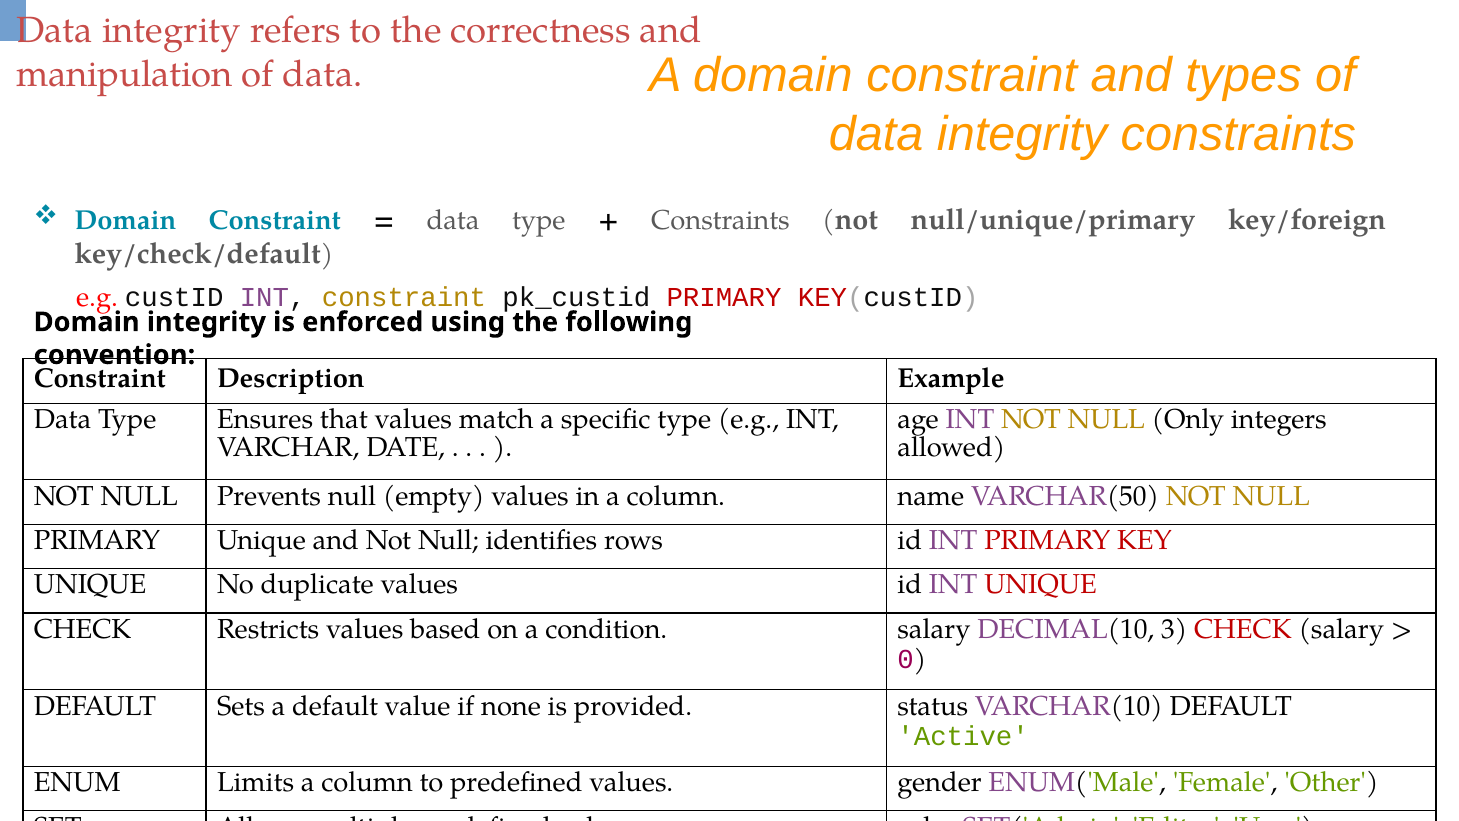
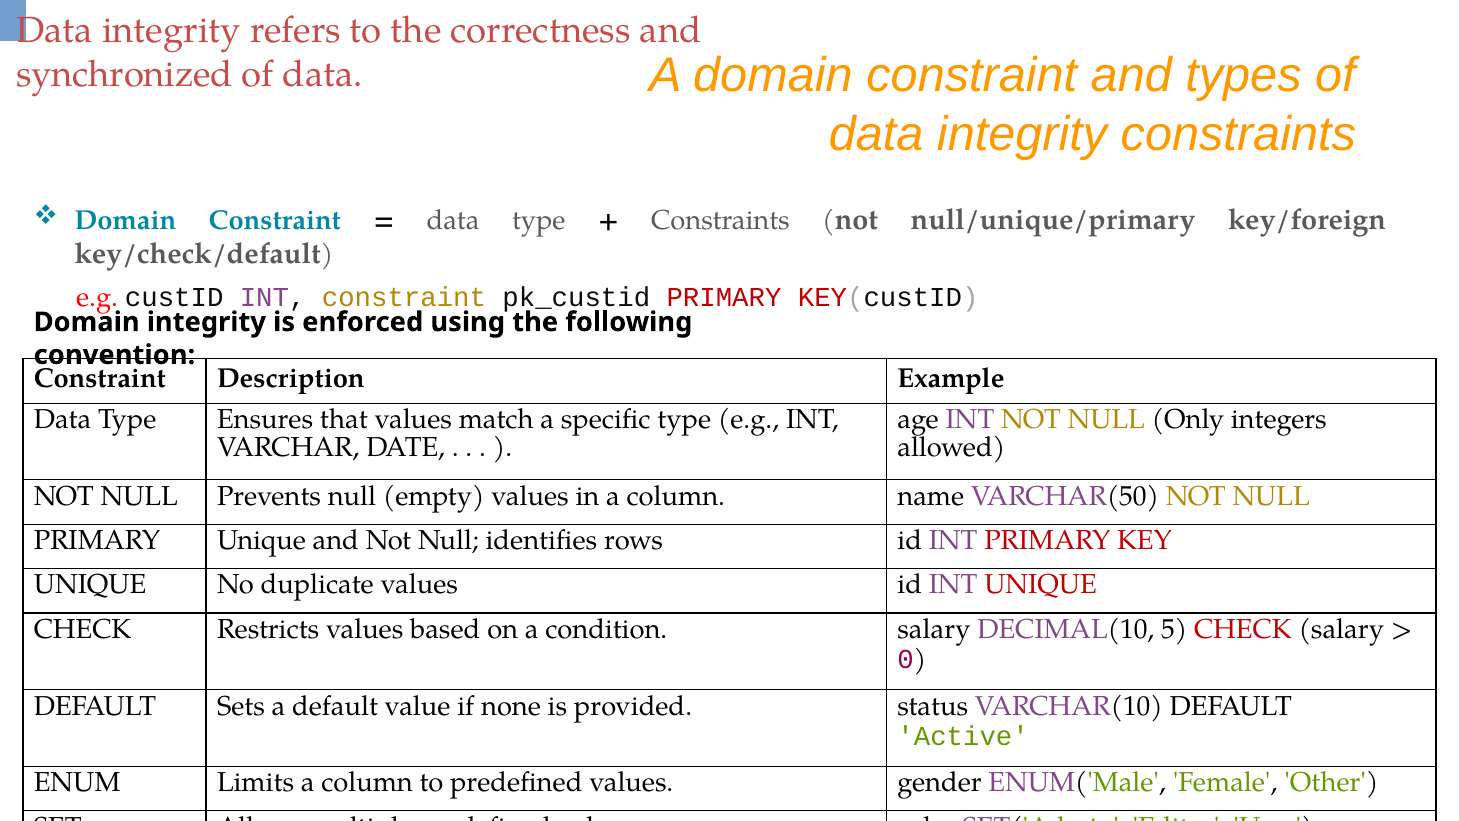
manipulation: manipulation -> synchronized
3: 3 -> 5
